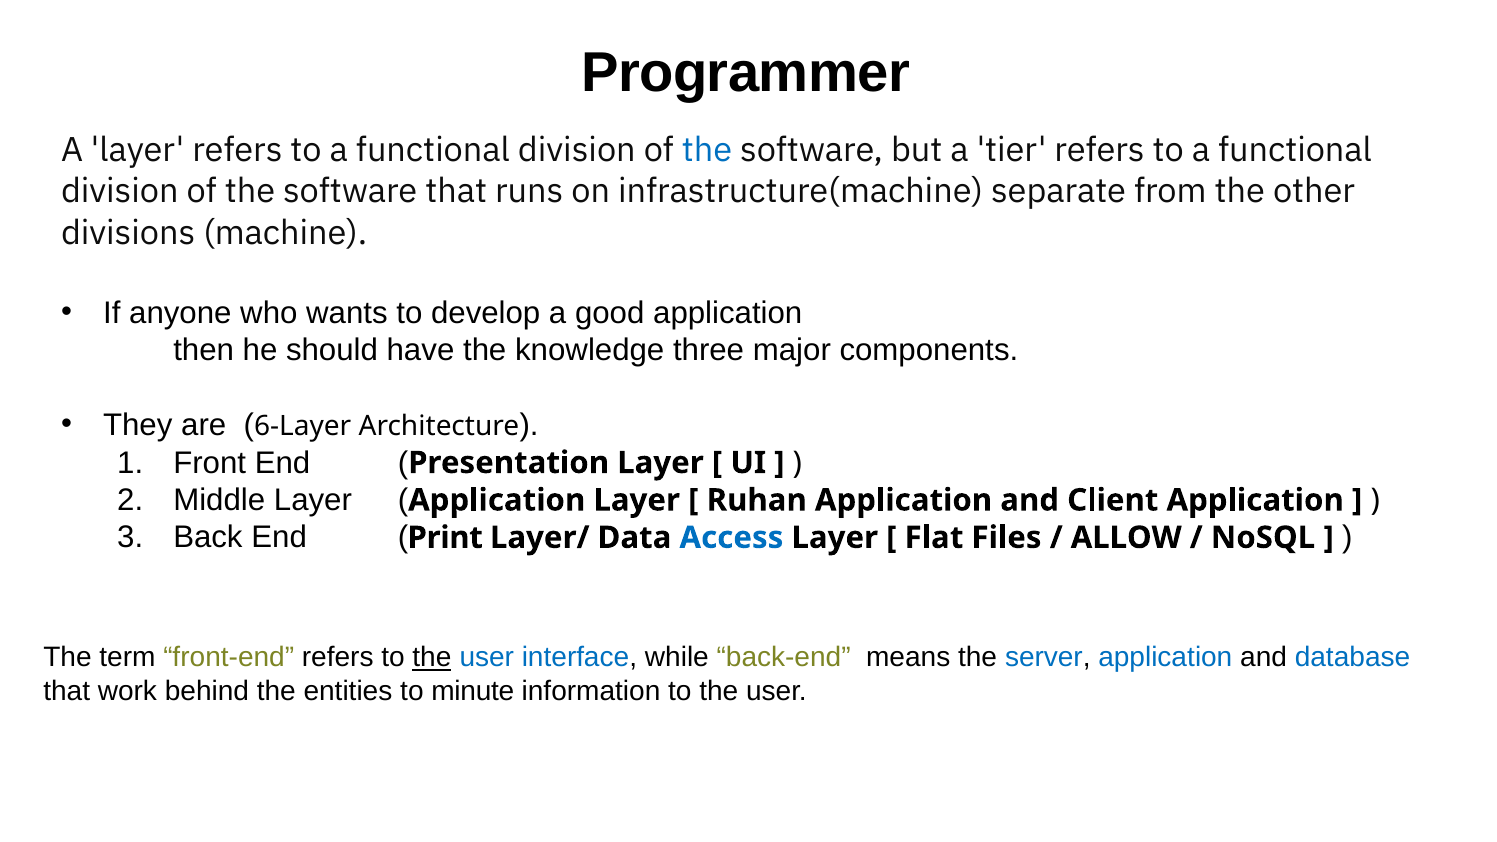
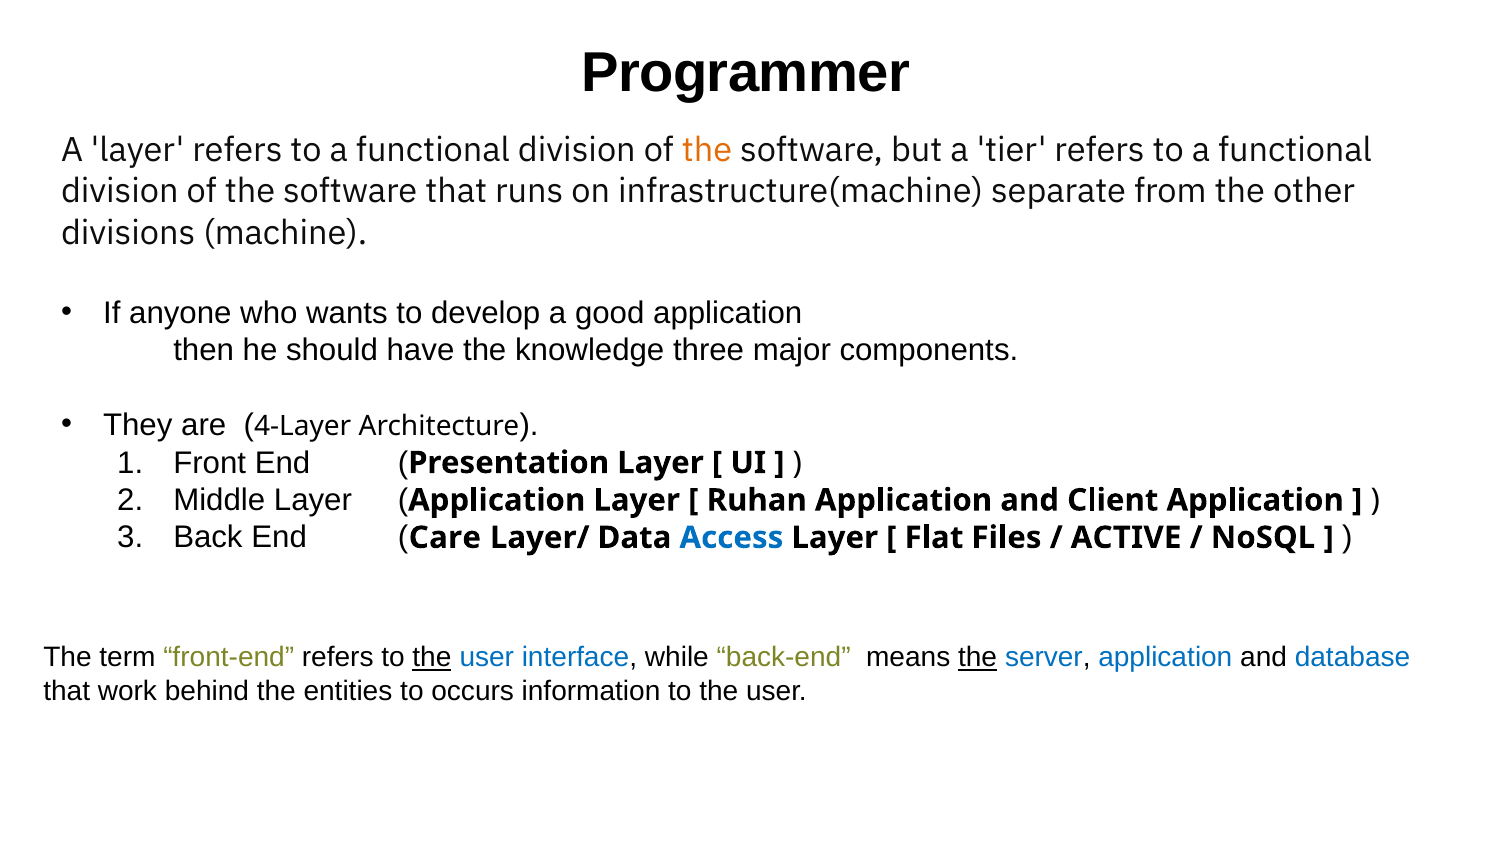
the at (707, 150) colour: blue -> orange
6-Layer: 6-Layer -> 4-Layer
Print: Print -> Care
ALLOW: ALLOW -> ACTIVE
the at (978, 658) underline: none -> present
minute: minute -> occurs
